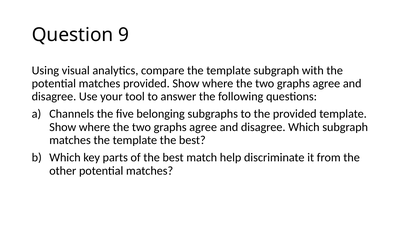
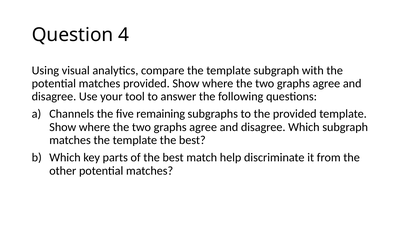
9: 9 -> 4
belonging: belonging -> remaining
